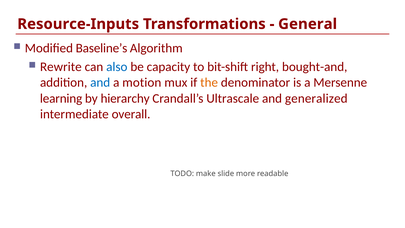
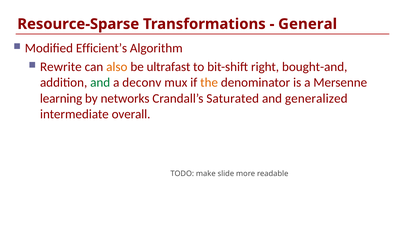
Resource-Inputs: Resource-Inputs -> Resource-Sparse
Baseline’s: Baseline’s -> Efficient’s
also colour: blue -> orange
capacity: capacity -> ultrafast
and at (100, 83) colour: blue -> green
motion: motion -> deconv
hierarchy: hierarchy -> networks
Ultrascale: Ultrascale -> Saturated
